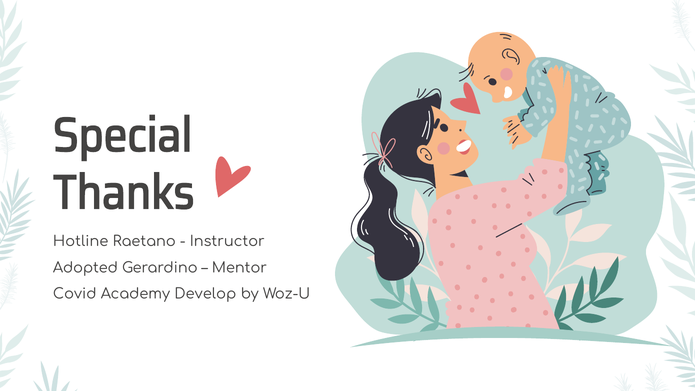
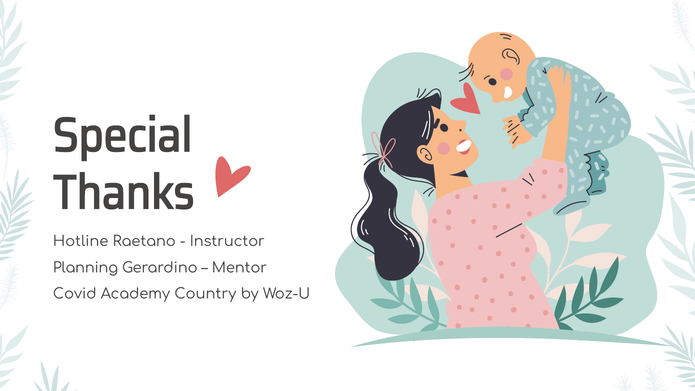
Adopted: Adopted -> Planning
Develop: Develop -> Country
